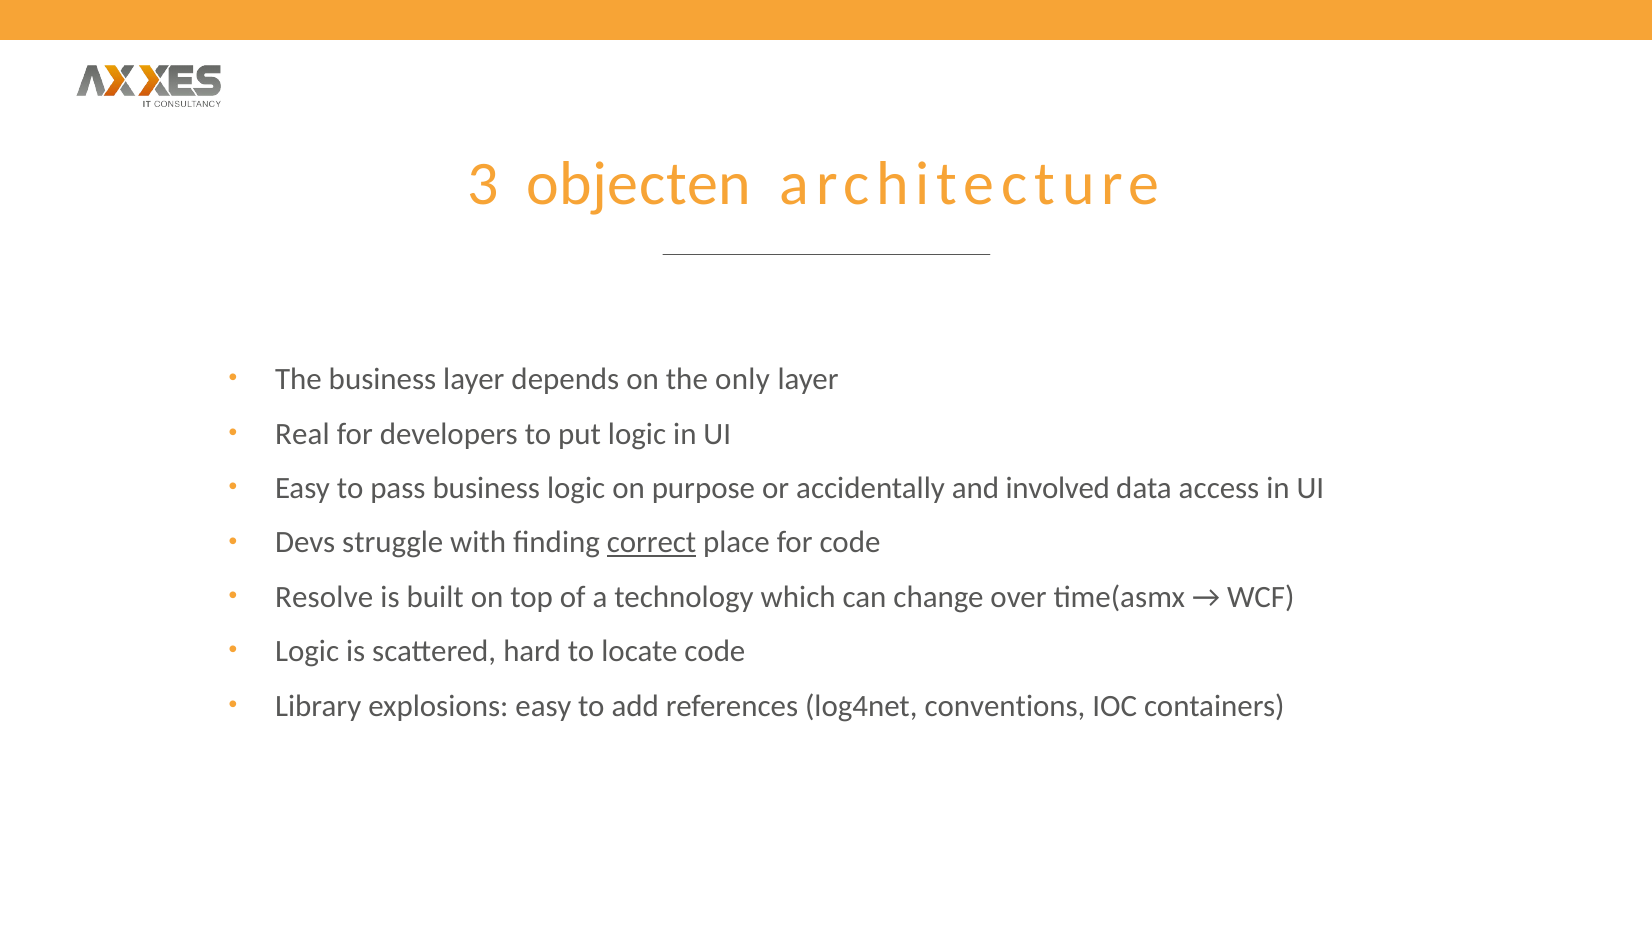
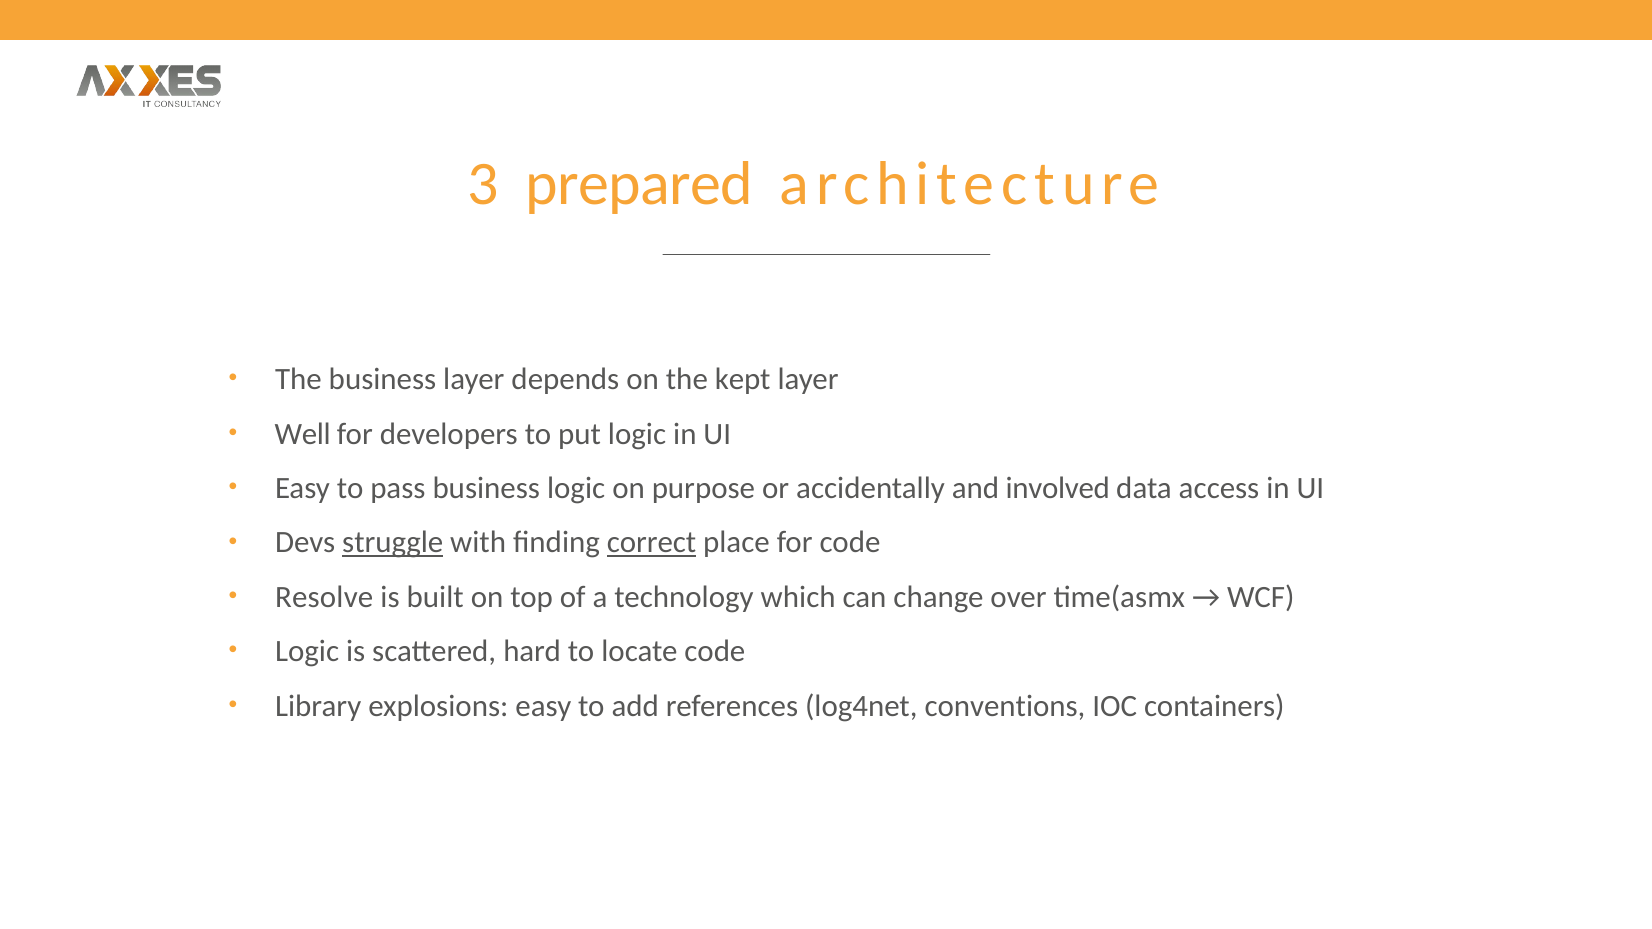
objecten: objecten -> prepared
only: only -> kept
Real: Real -> Well
struggle underline: none -> present
